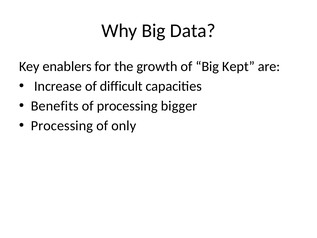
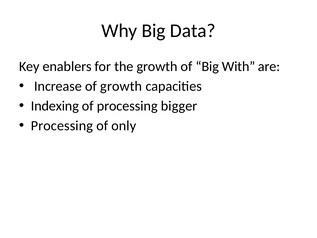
Kept: Kept -> With
of difficult: difficult -> growth
Benefits: Benefits -> Indexing
